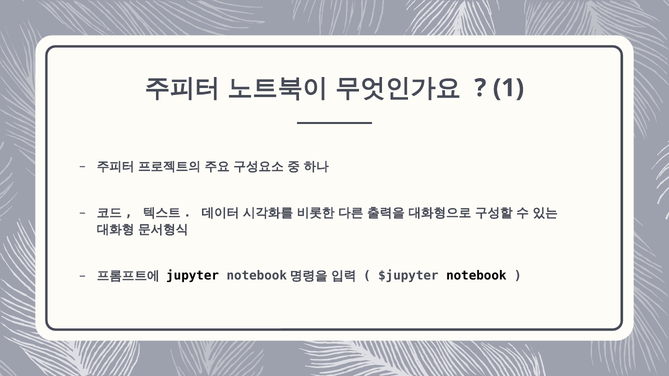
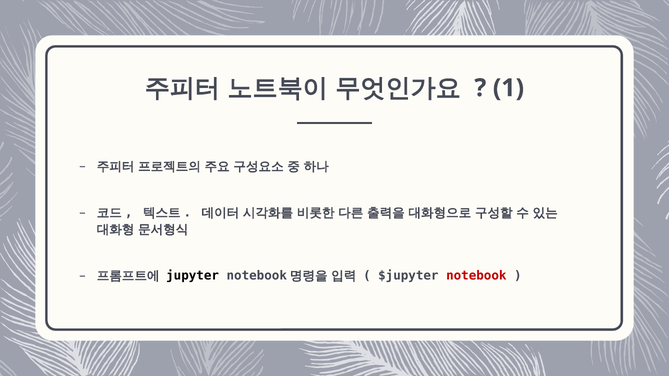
notebook colour: black -> red
